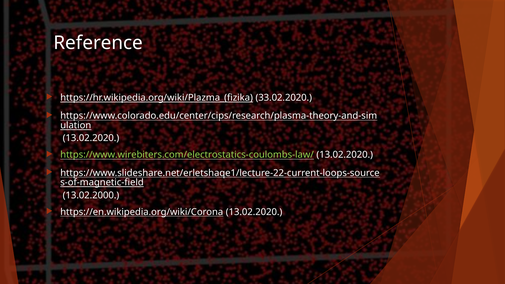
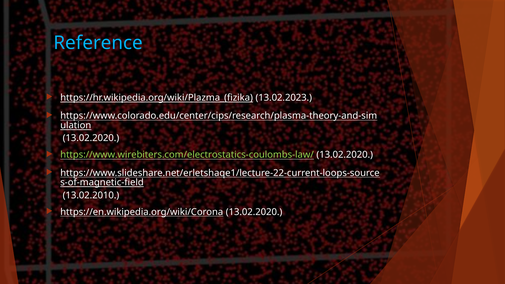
Reference colour: white -> light blue
33.02.2020: 33.02.2020 -> 13.02.2023
13.02.2000: 13.02.2000 -> 13.02.2010
